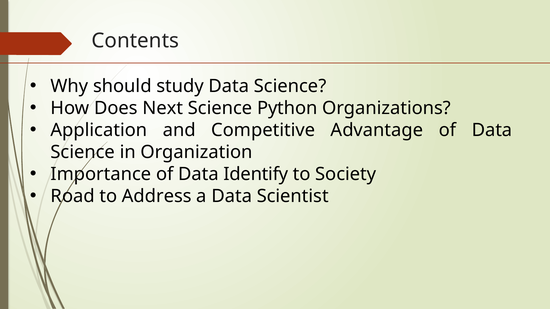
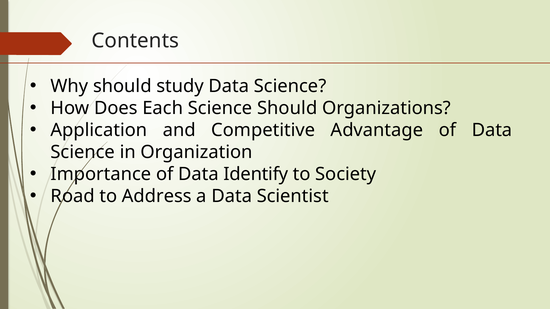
Next: Next -> Each
Science Python: Python -> Should
